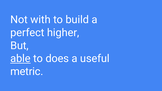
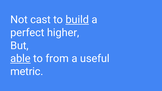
with: with -> cast
build underline: none -> present
does: does -> from
